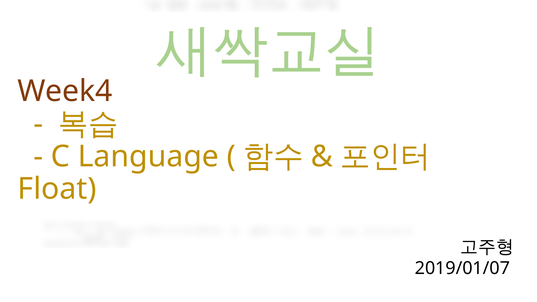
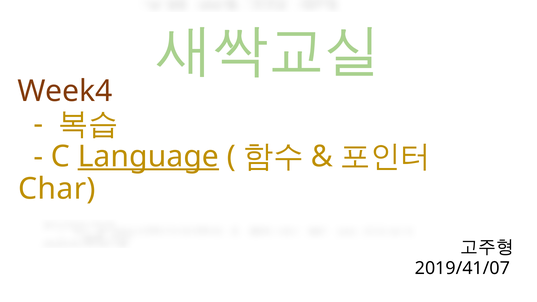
Language underline: none -> present
Float: Float -> Char
2019/01/07: 2019/01/07 -> 2019/41/07
